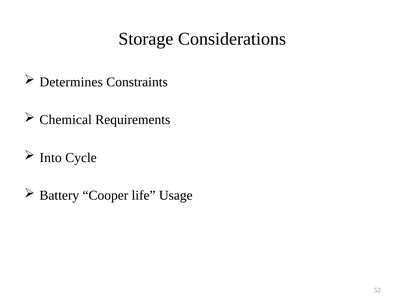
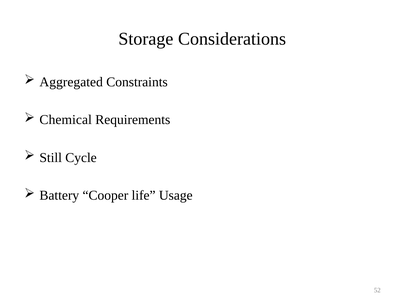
Determines: Determines -> Aggregated
Into: Into -> Still
